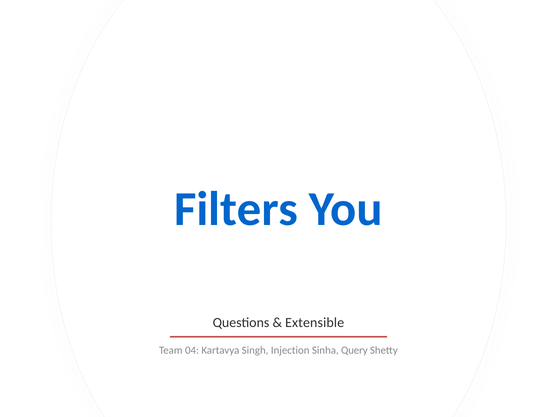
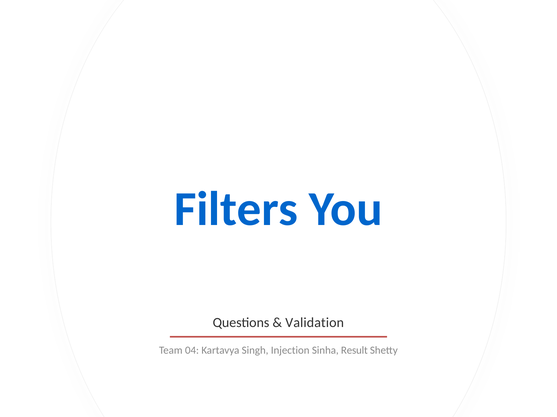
Extensible: Extensible -> Validation
Query: Query -> Result
